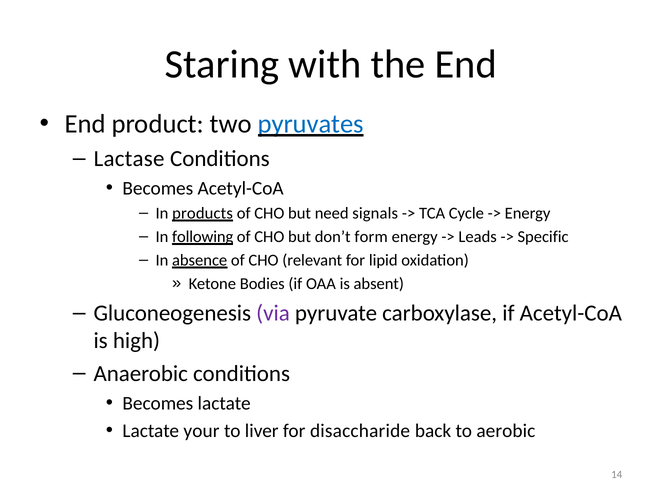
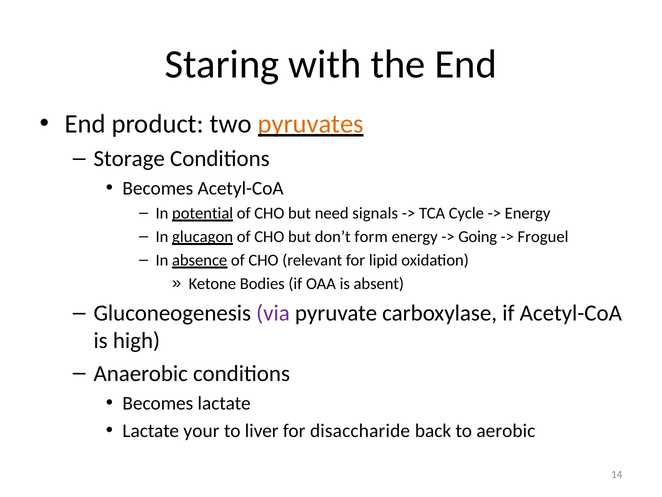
pyruvates colour: blue -> orange
Lactase: Lactase -> Storage
products: products -> potential
following: following -> glucagon
Leads: Leads -> Going
Specific: Specific -> Froguel
